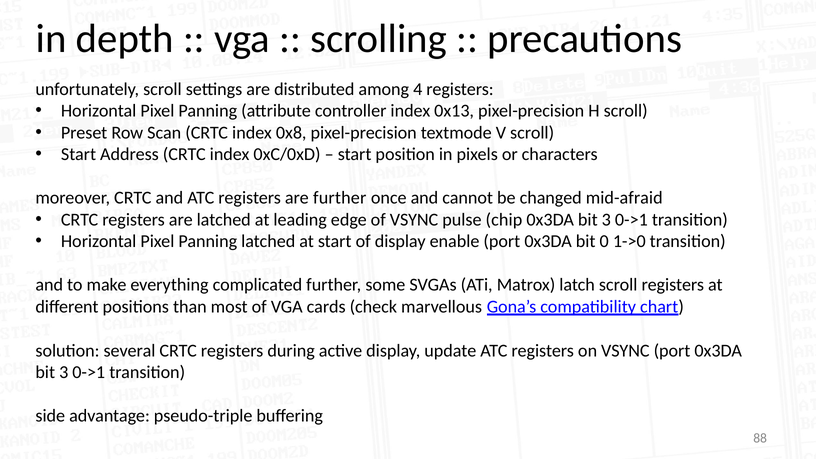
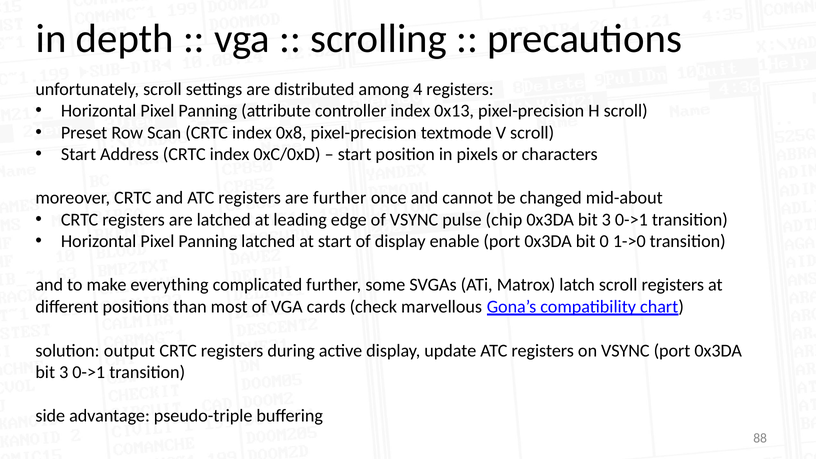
mid-afraid: mid-afraid -> mid-about
several: several -> output
